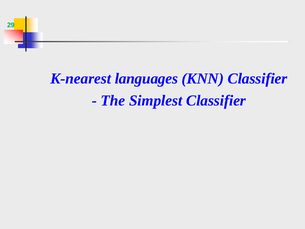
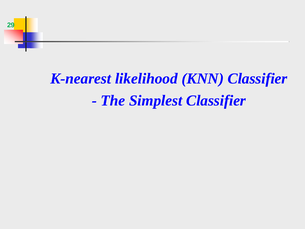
languages: languages -> likelihood
